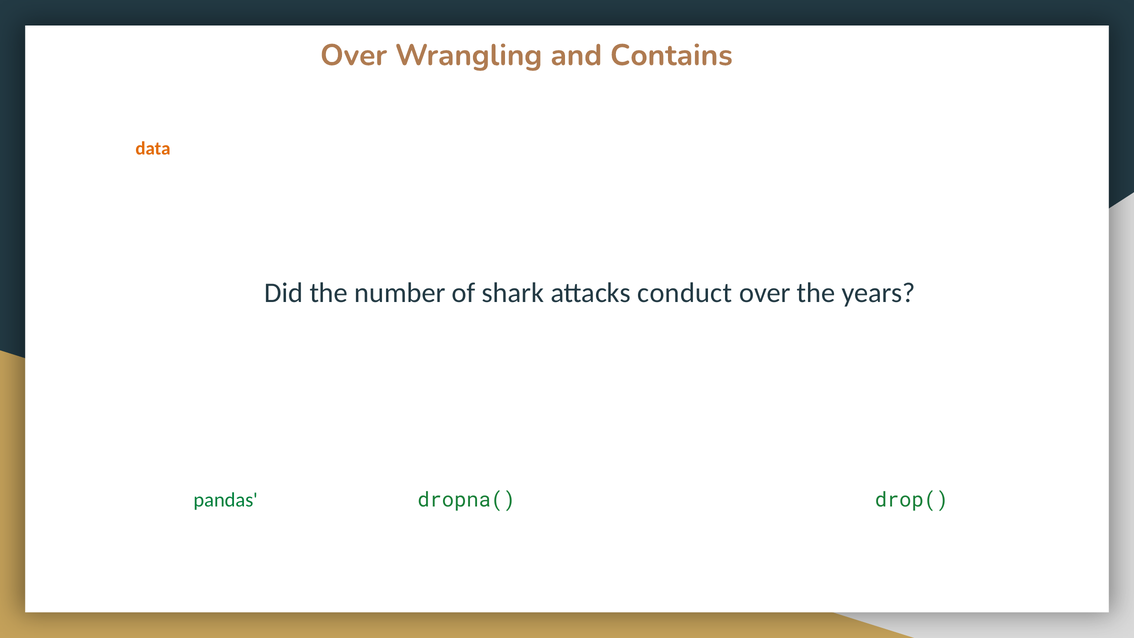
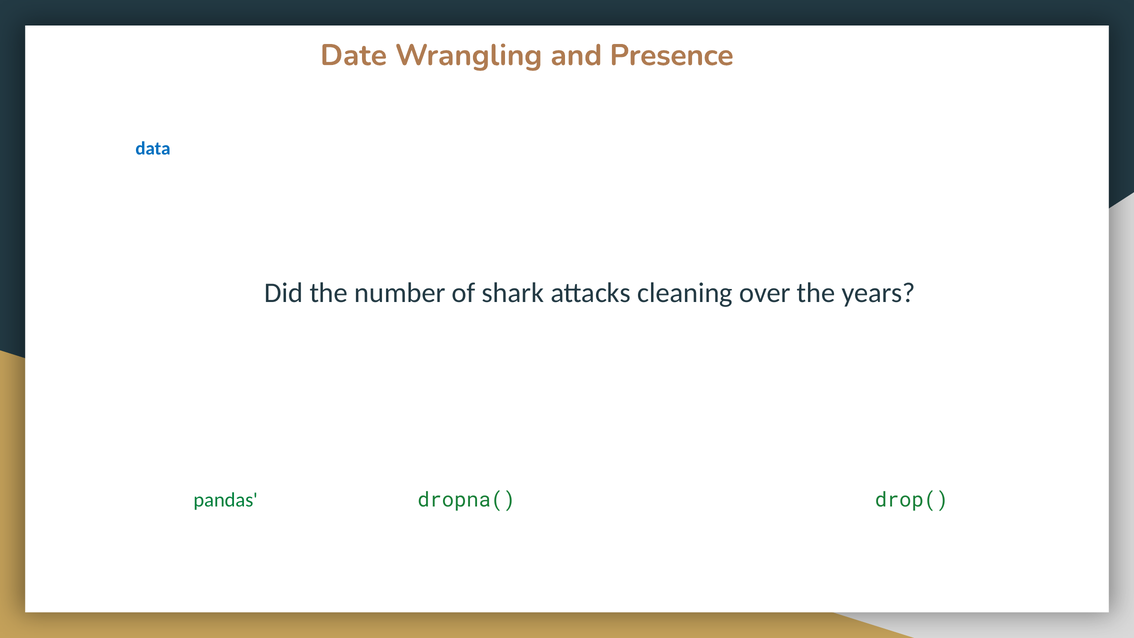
Over at (354, 55): Over -> Date
and Contains: Contains -> Presence
data at (153, 148) colour: orange -> blue
attacks conduct: conduct -> cleaning
